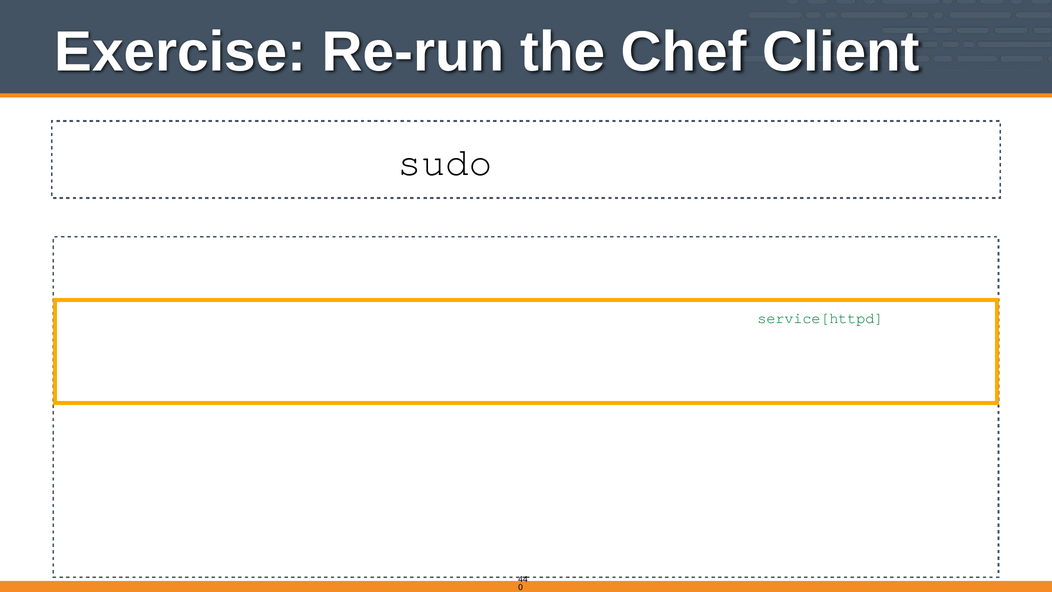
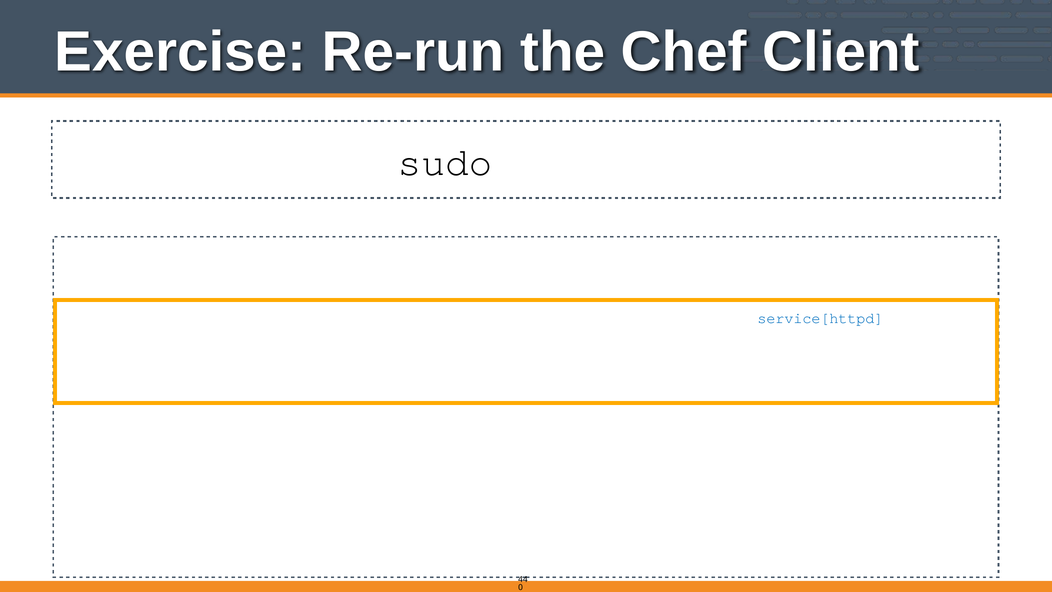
service[httpd at (820, 318) colour: green -> blue
